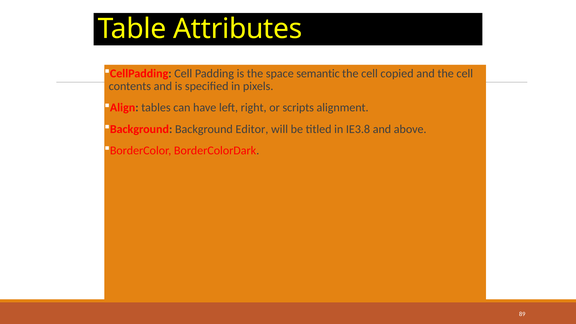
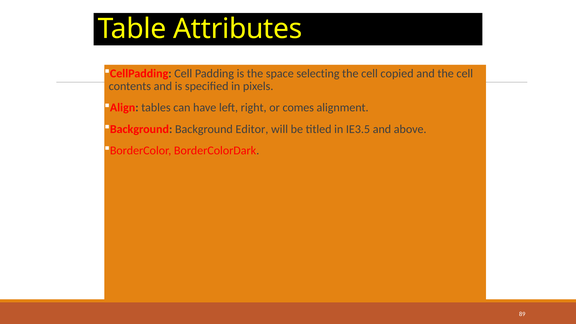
semantic: semantic -> selecting
scripts: scripts -> comes
IE3.8: IE3.8 -> IE3.5
